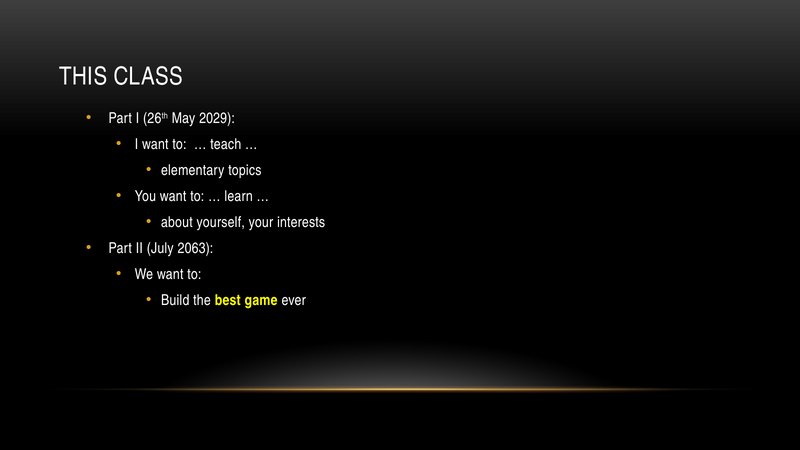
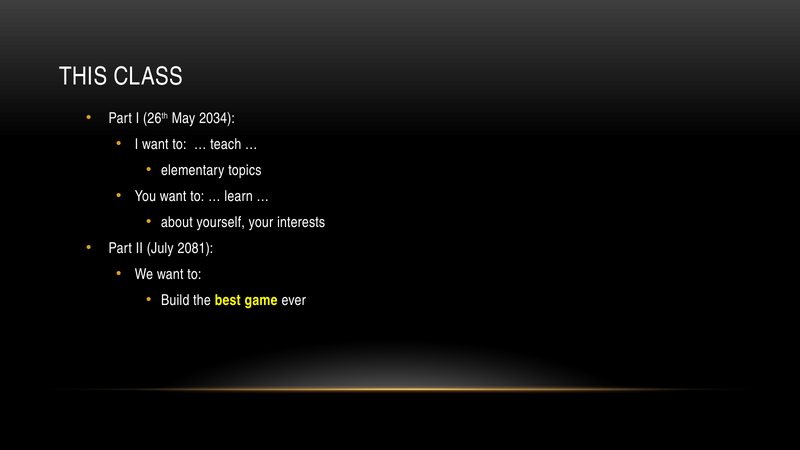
2029: 2029 -> 2034
2063: 2063 -> 2081
